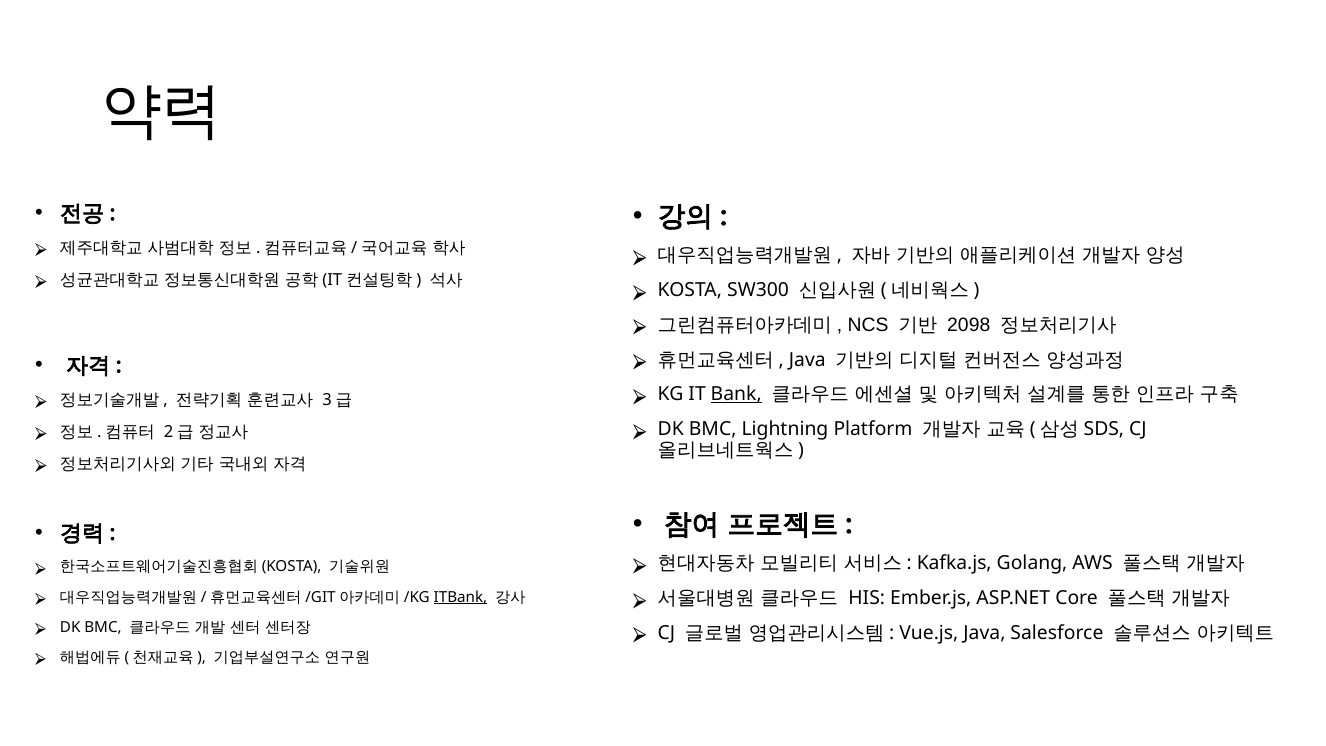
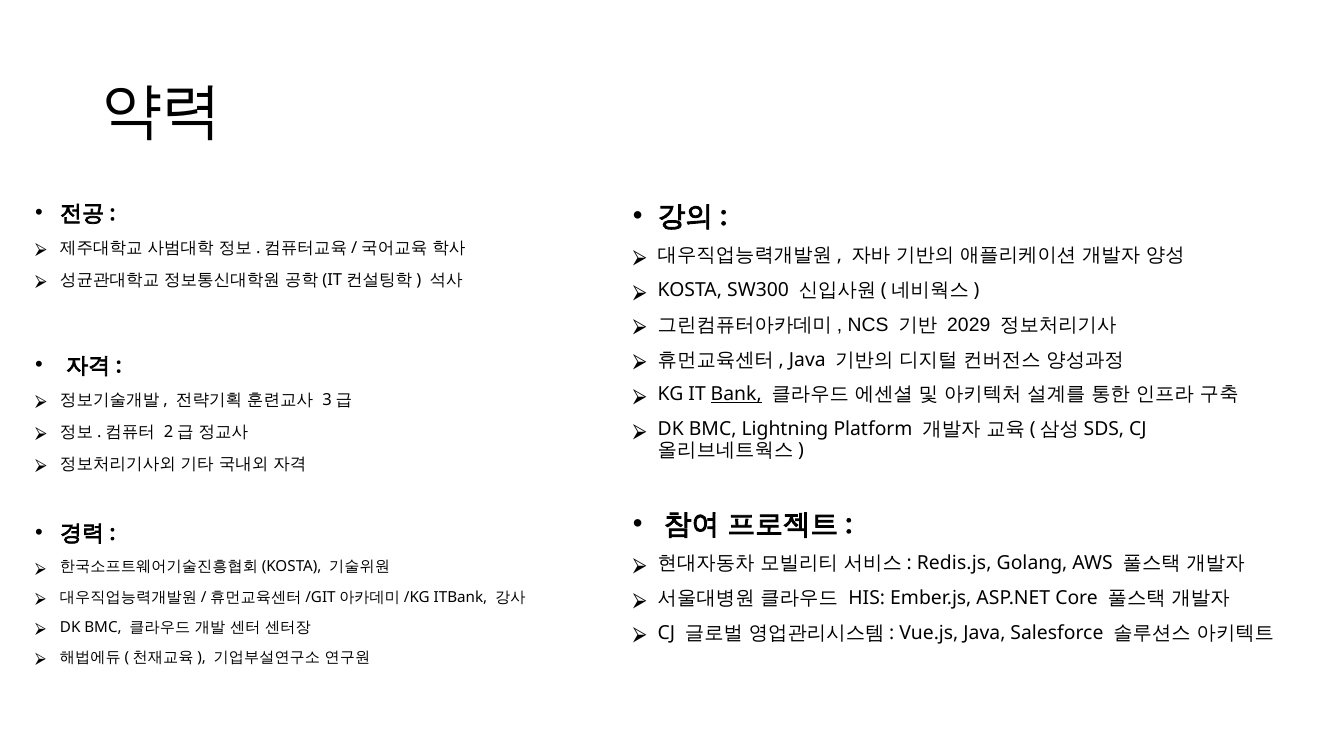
2098: 2098 -> 2029
Kafka.js: Kafka.js -> Redis.js
ITBank underline: present -> none
